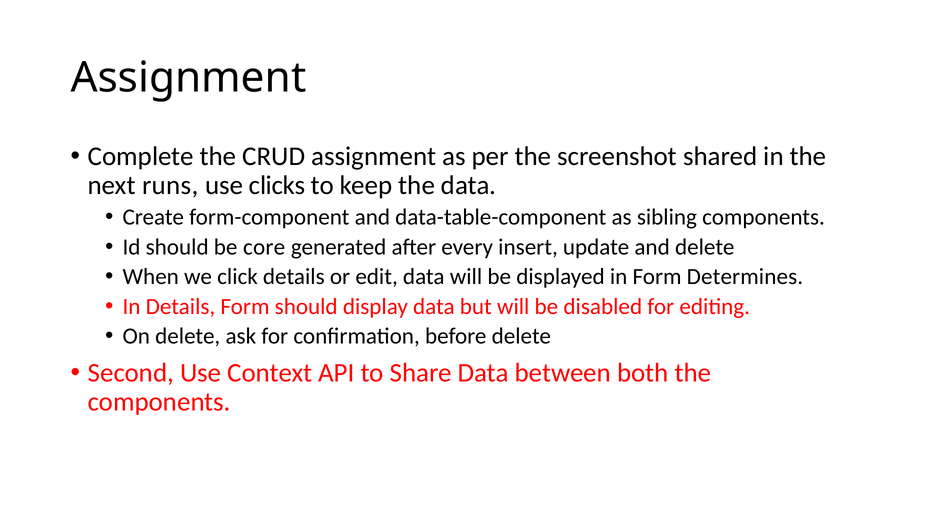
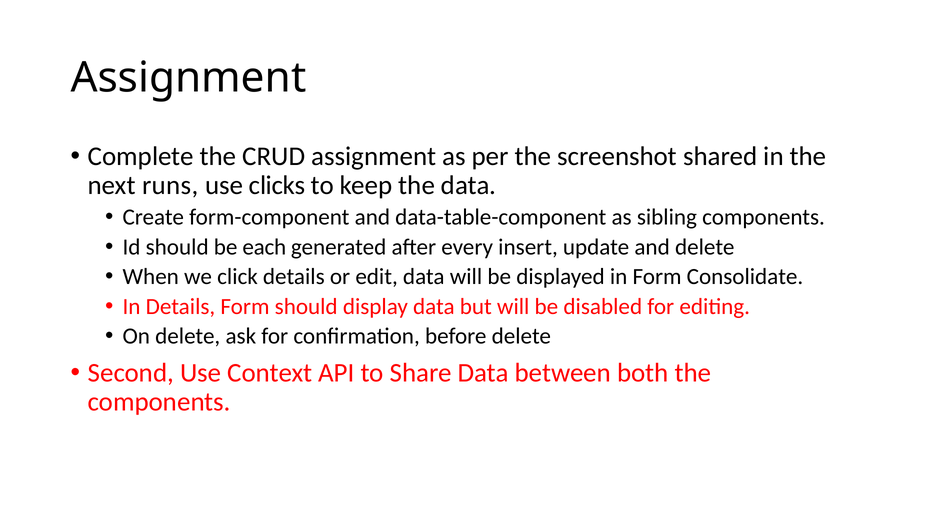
core: core -> each
Determines: Determines -> Consolidate
